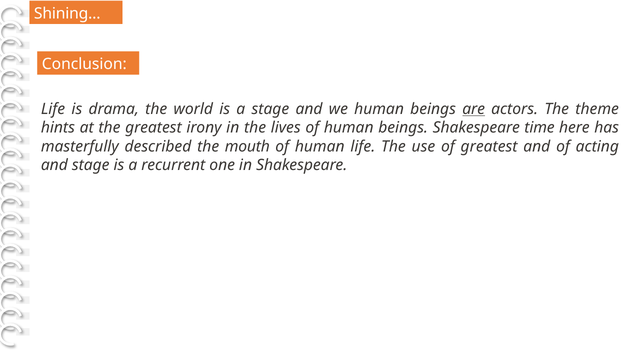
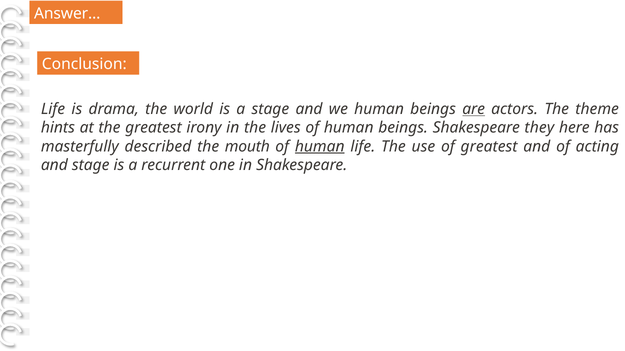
Shining…: Shining… -> Answer…
time: time -> they
human at (320, 147) underline: none -> present
